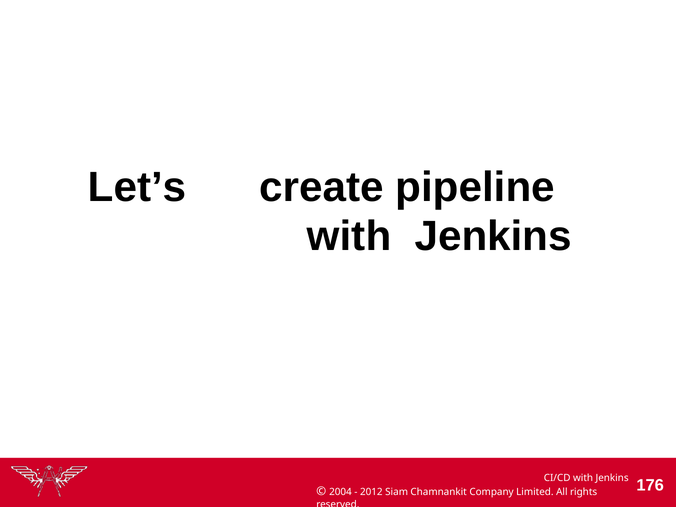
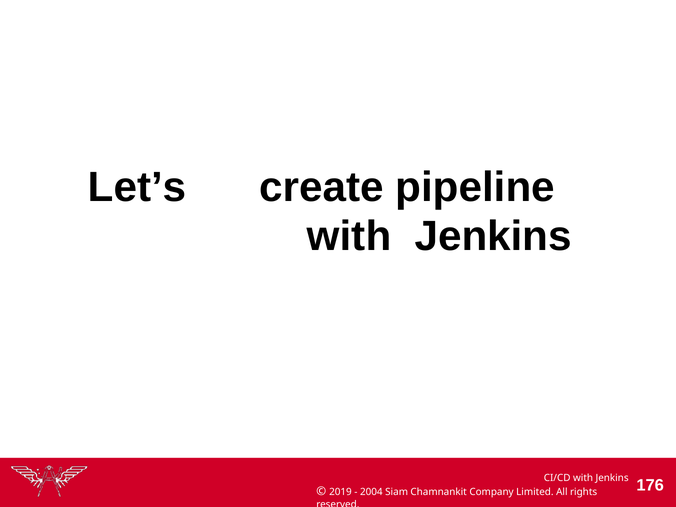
2004: 2004 -> 2019
2012: 2012 -> 2004
